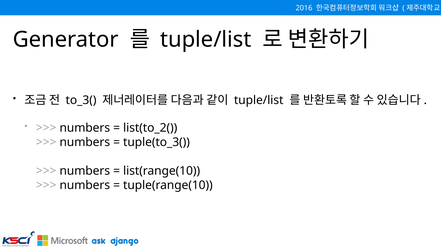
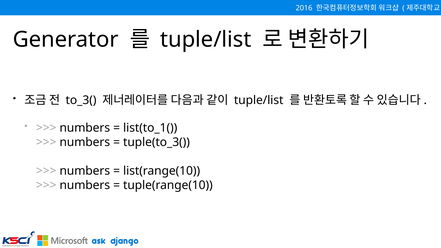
list(to_2(: list(to_2( -> list(to_1(
